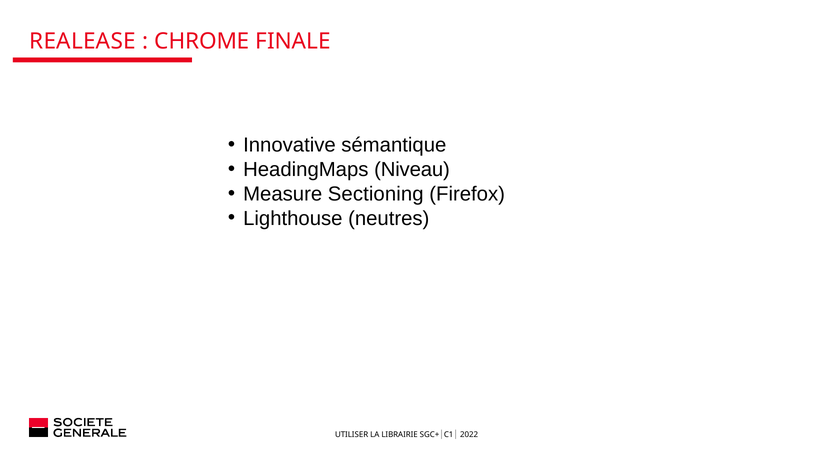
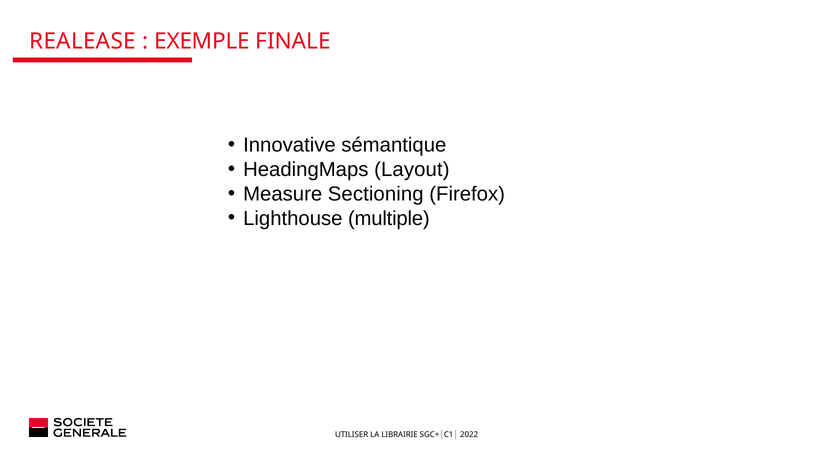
CHROME: CHROME -> EXEMPLE
Niveau: Niveau -> Layout
neutres: neutres -> multiple
